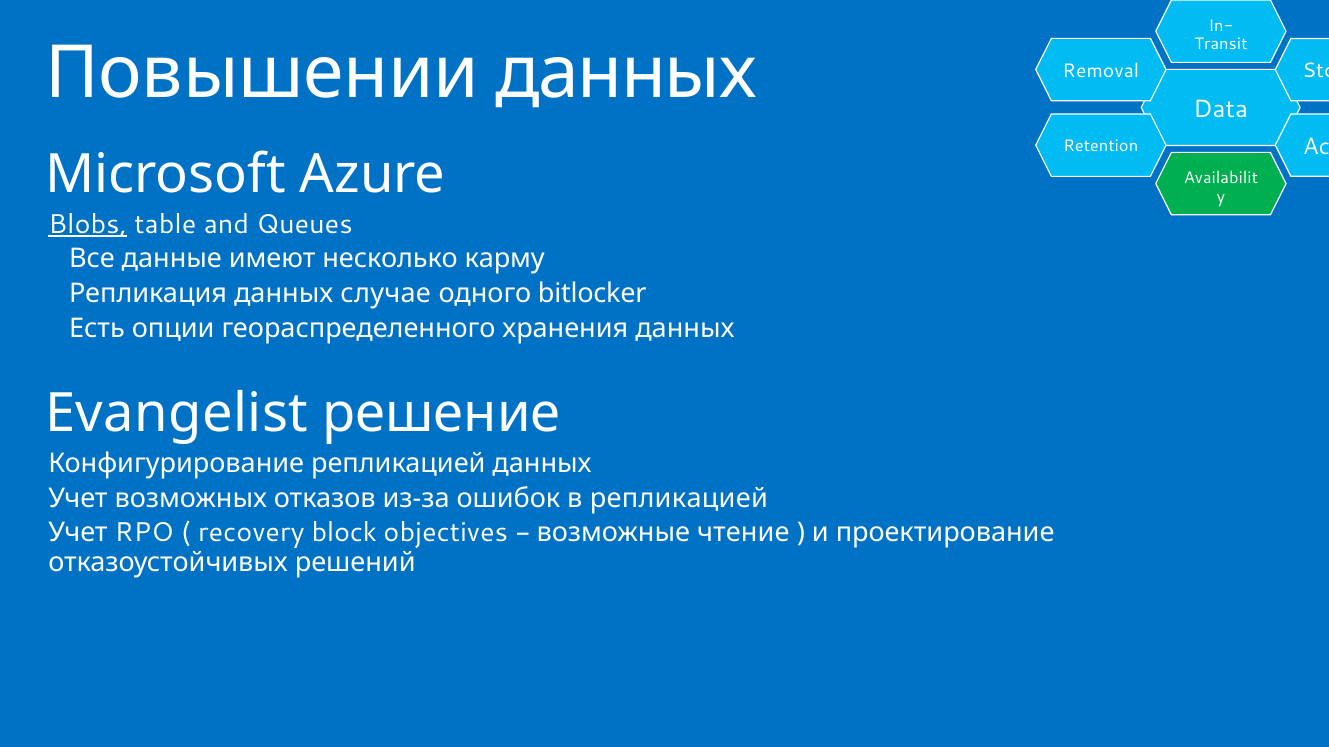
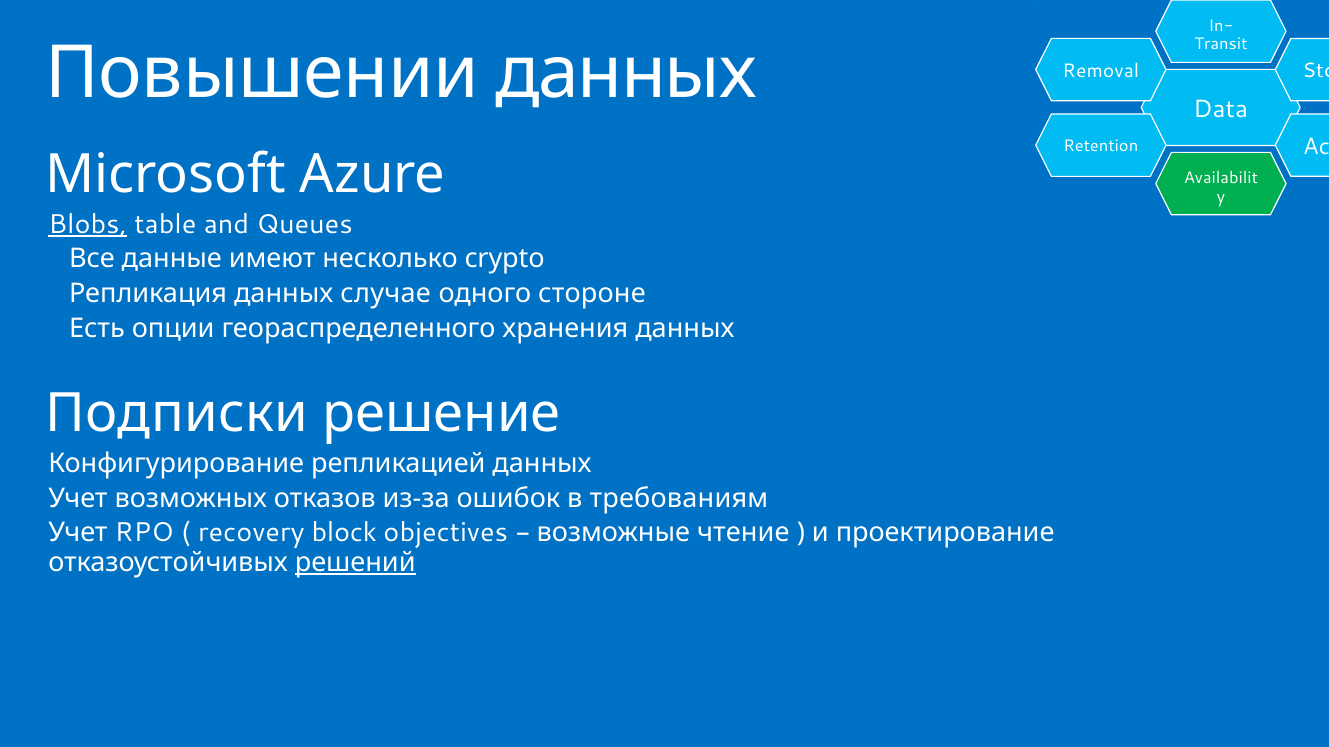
карму: карму -> crypto
bitlocker: bitlocker -> стороне
Evangelist: Evangelist -> Подписки
в репликацией: репликацией -> требованиям
решений underline: none -> present
